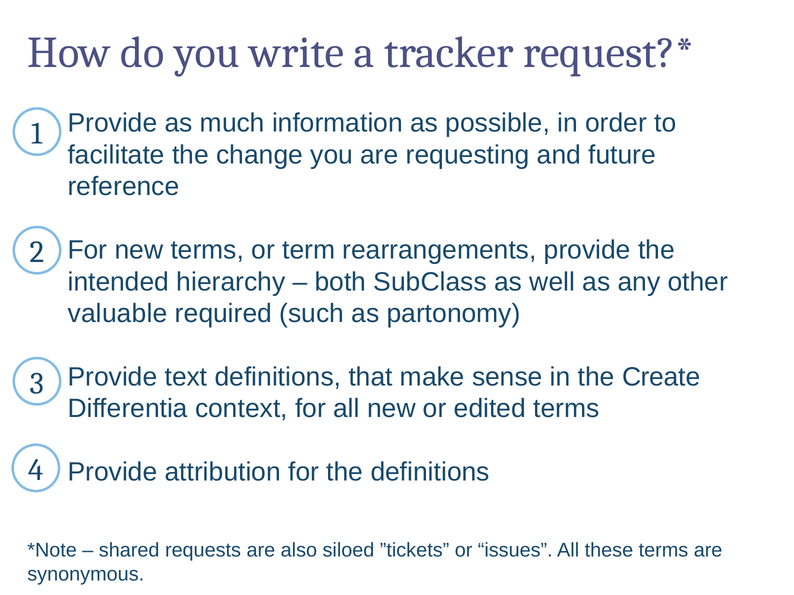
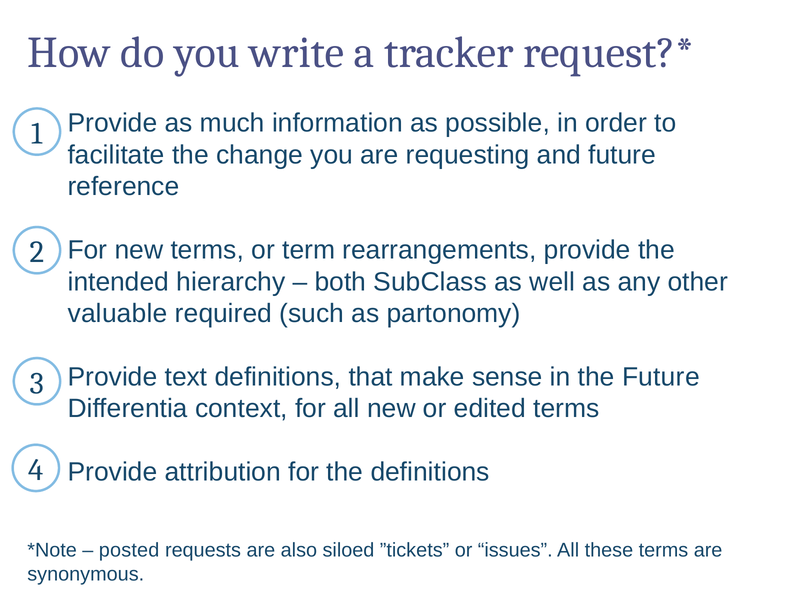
the Create: Create -> Future
shared: shared -> posted
